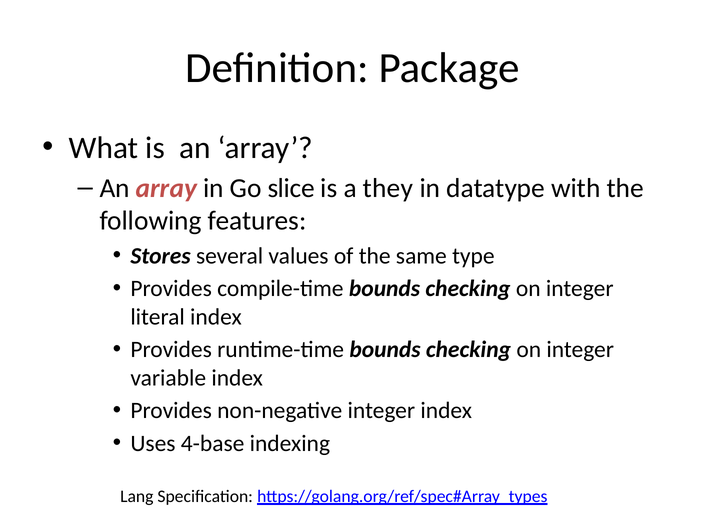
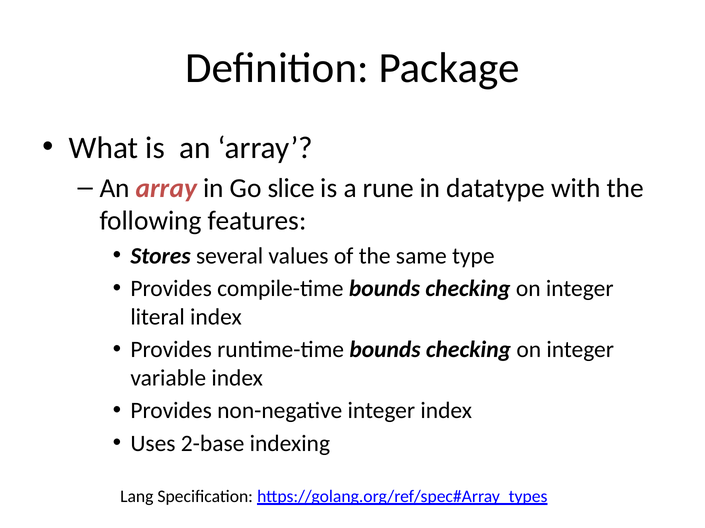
they: they -> rune
4-base: 4-base -> 2-base
